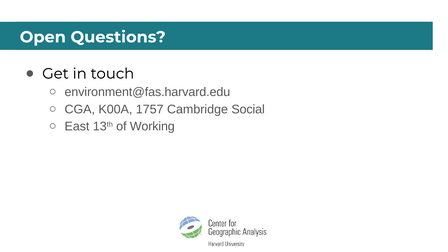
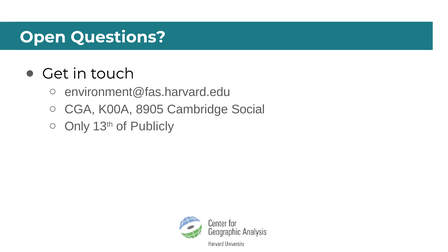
1757: 1757 -> 8905
East: East -> Only
Working: Working -> Publicly
